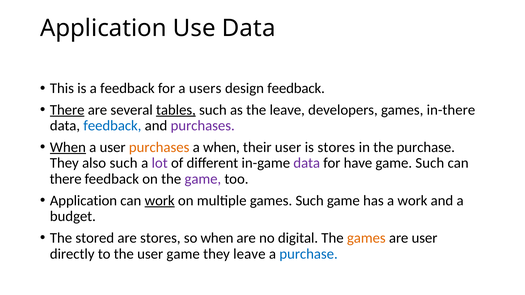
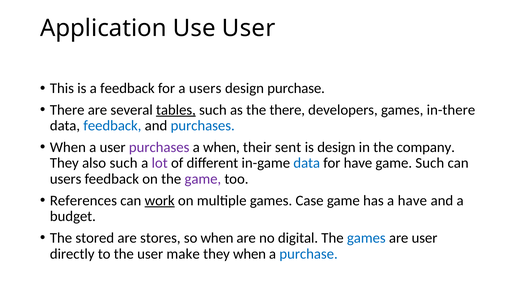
Use Data: Data -> User
design feedback: feedback -> purchase
There at (67, 110) underline: present -> none
the leave: leave -> there
purchases at (203, 126) colour: purple -> blue
When at (68, 147) underline: present -> none
purchases at (159, 147) colour: orange -> purple
their user: user -> sent
is stores: stores -> design
the purchase: purchase -> company
data at (307, 163) colour: purple -> blue
there at (66, 179): there -> users
Application at (83, 201): Application -> References
games Such: Such -> Case
a work: work -> have
games at (366, 238) colour: orange -> blue
user game: game -> make
they leave: leave -> when
